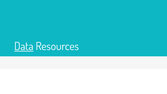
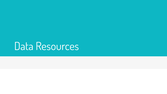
Data underline: present -> none
